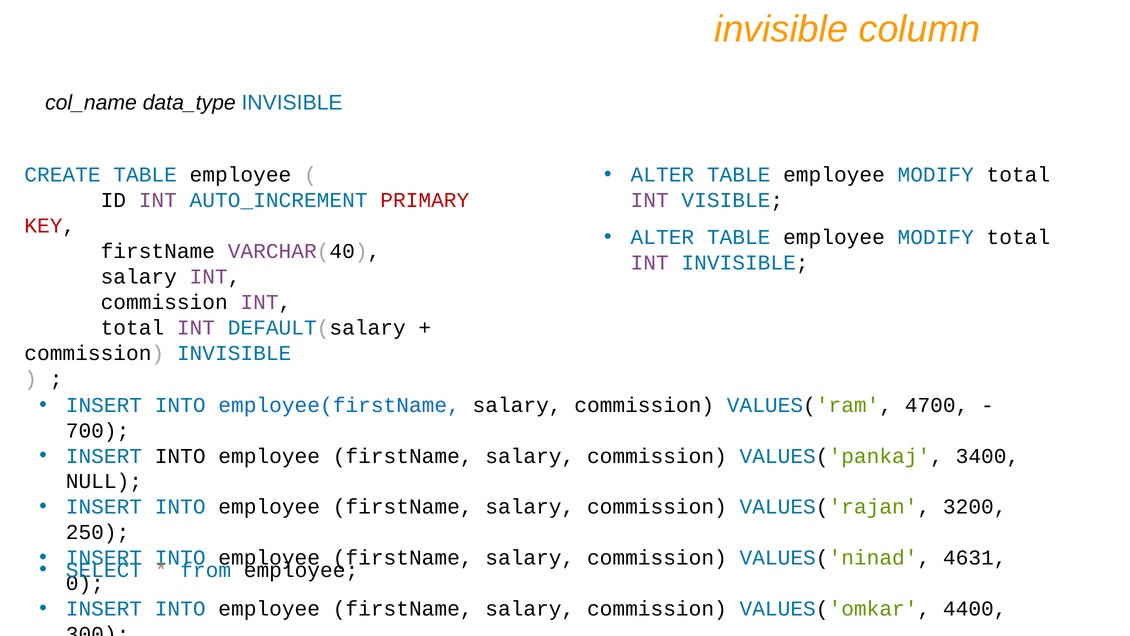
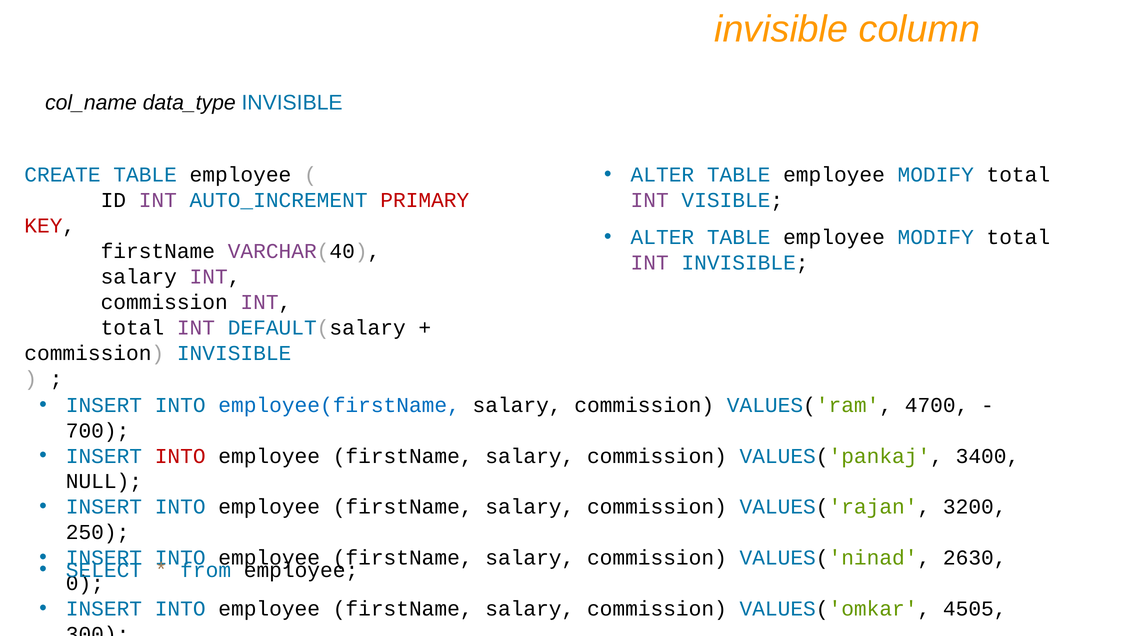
INTO at (180, 456) colour: black -> red
4631: 4631 -> 2630
4400: 4400 -> 4505
